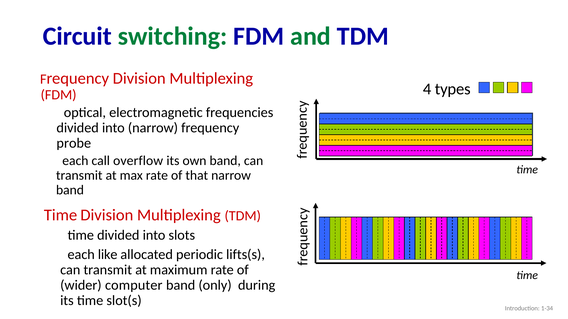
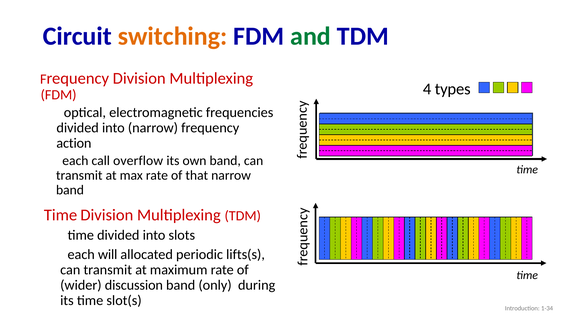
switching colour: green -> orange
probe: probe -> action
like: like -> will
computer: computer -> discussion
